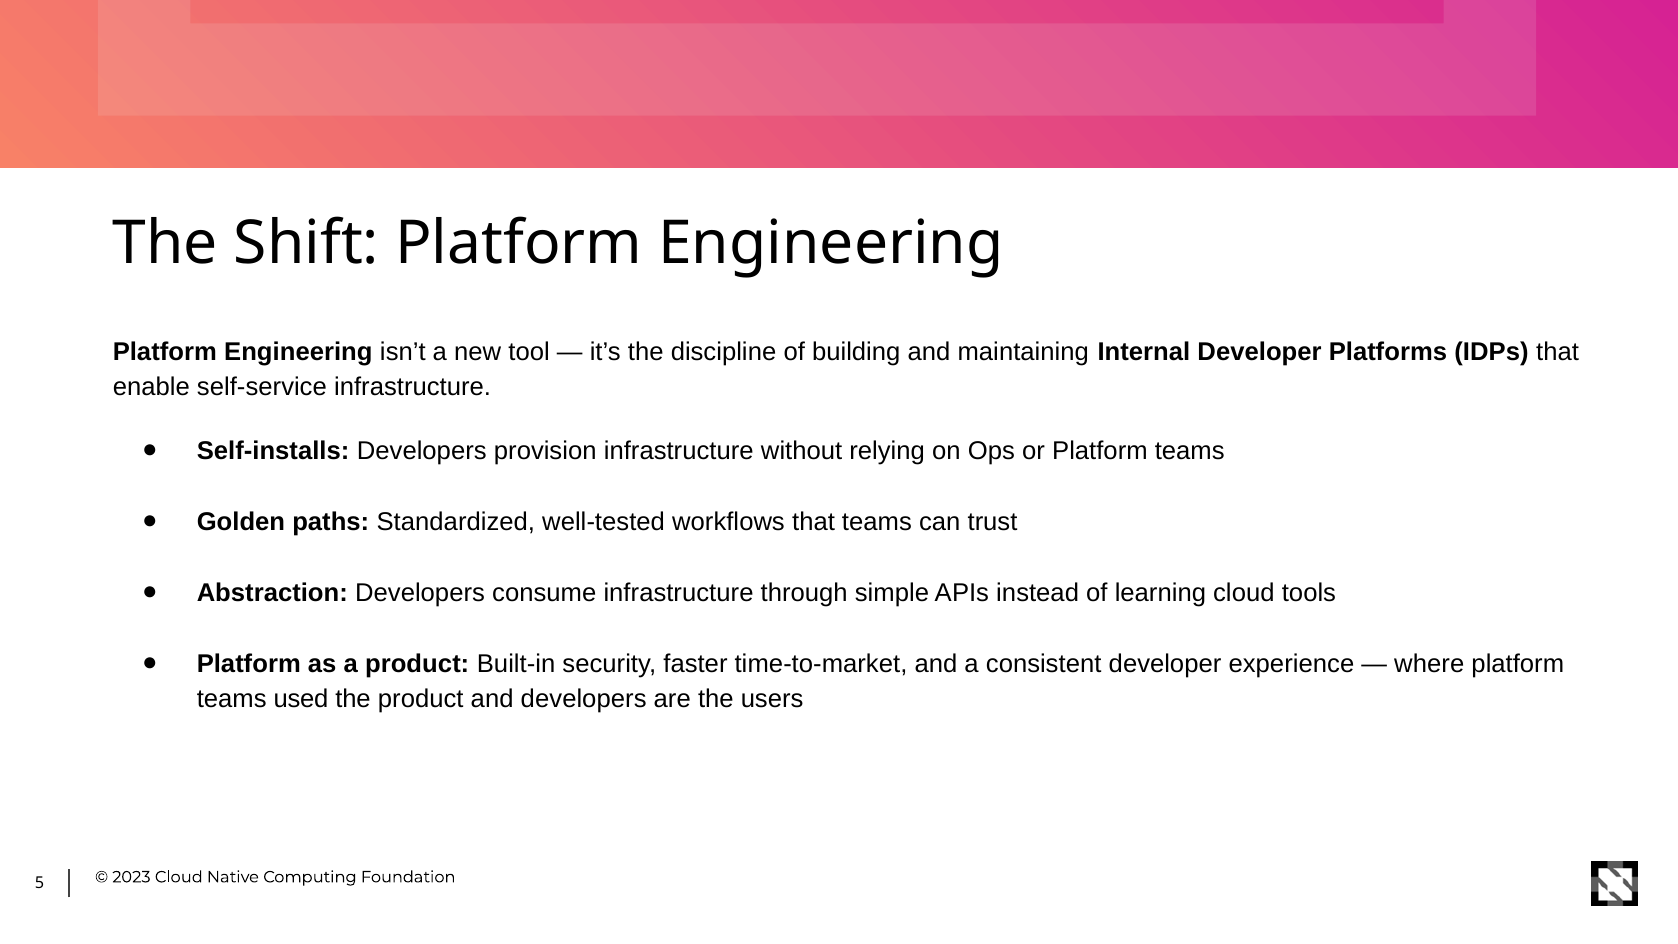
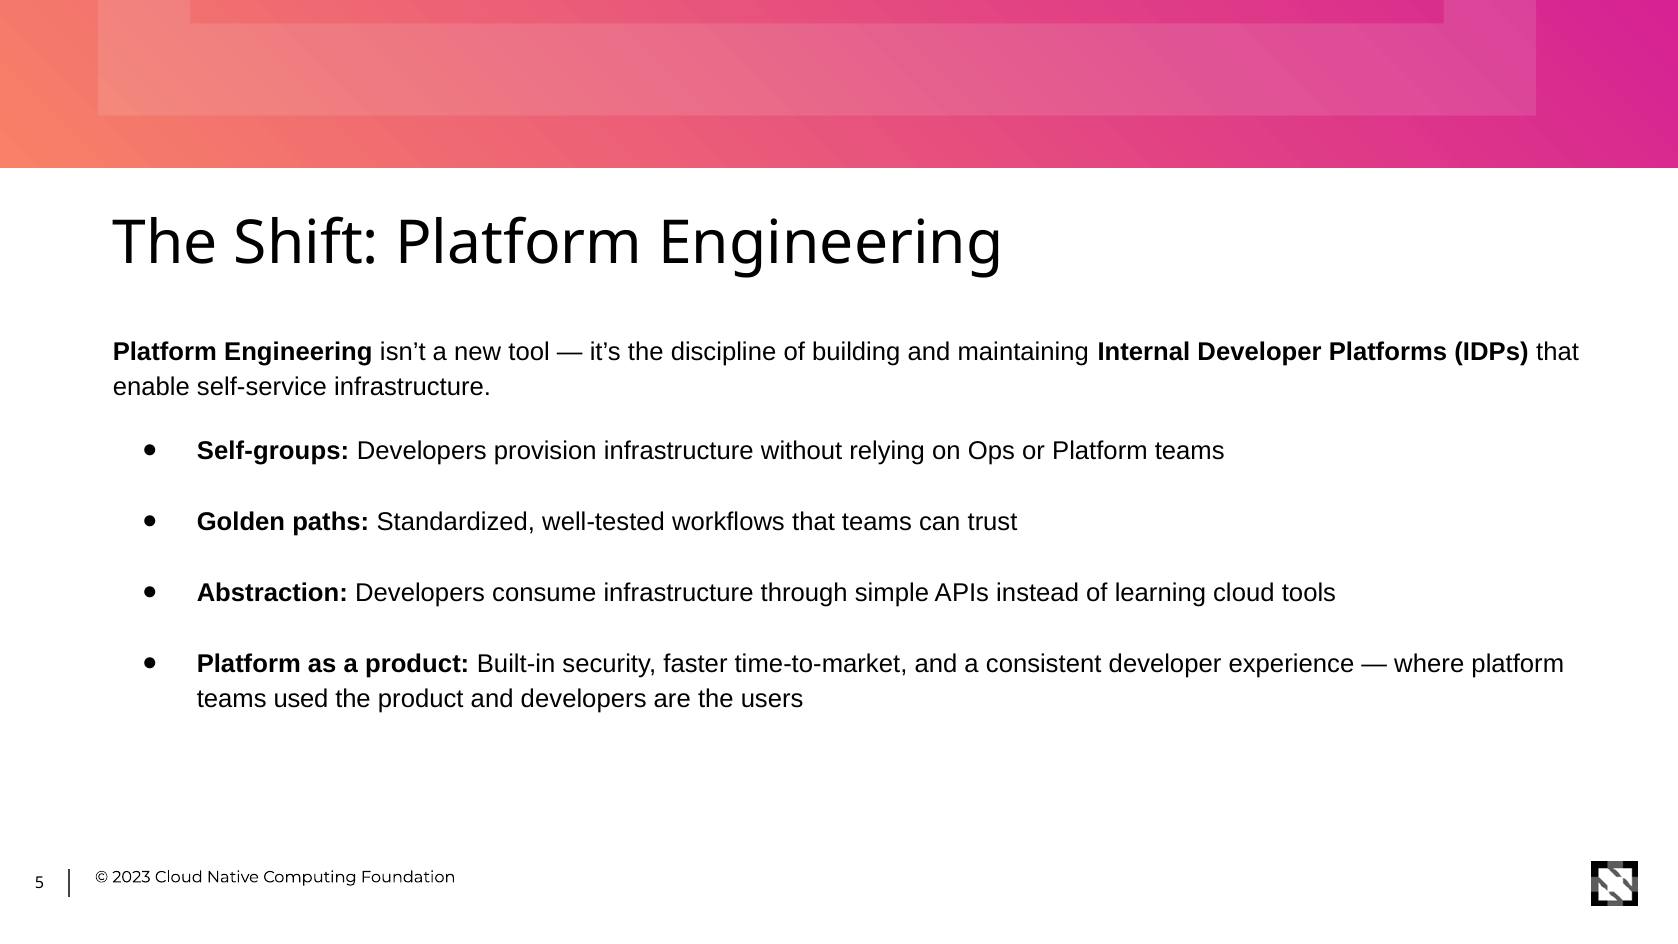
Self-installs: Self-installs -> Self-groups
